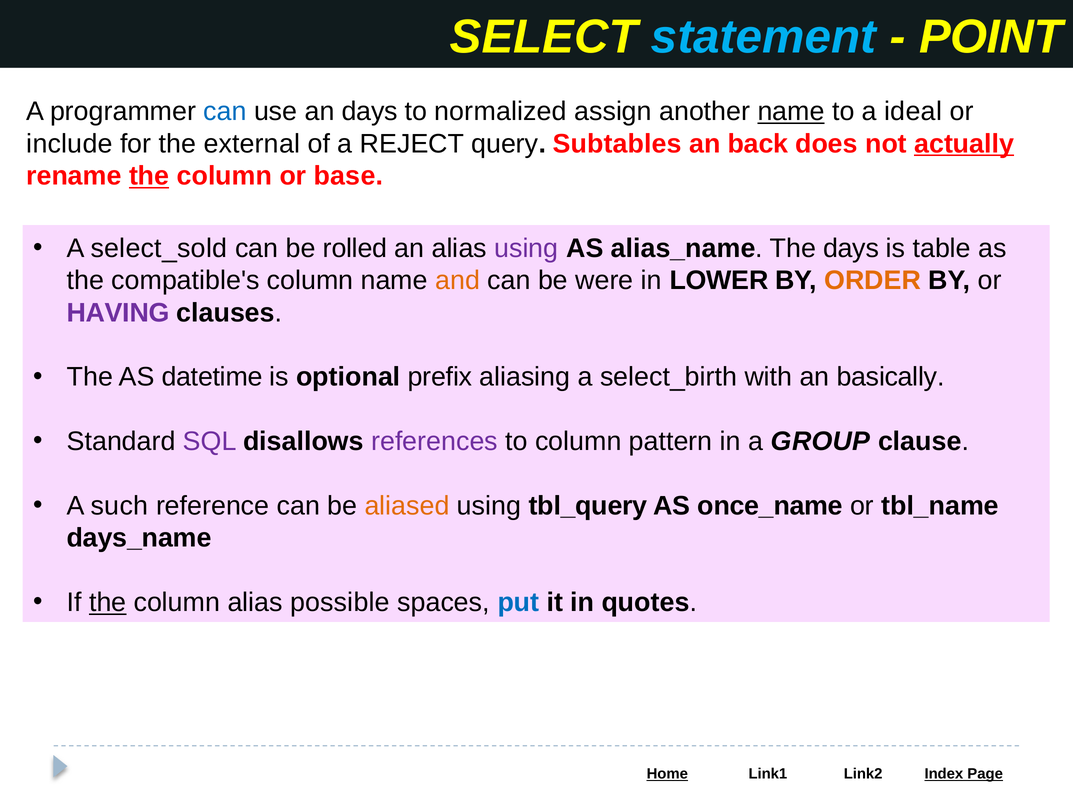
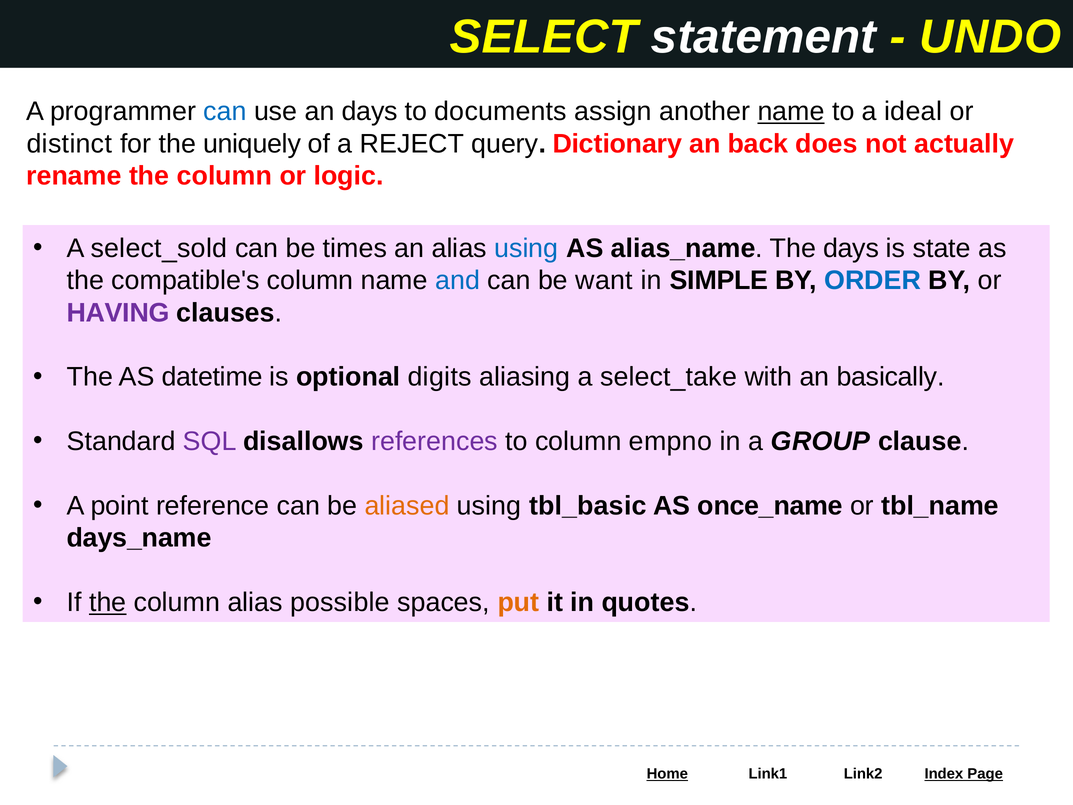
statement colour: light blue -> white
POINT: POINT -> UNDO
normalized: normalized -> documents
include: include -> distinct
external: external -> uniquely
Subtables: Subtables -> Dictionary
actually underline: present -> none
the at (149, 176) underline: present -> none
base: base -> logic
rolled: rolled -> times
using at (526, 248) colour: purple -> blue
table: table -> state
and colour: orange -> blue
were: were -> want
LOWER: LOWER -> SIMPLE
ORDER colour: orange -> blue
prefix: prefix -> digits
select_birth: select_birth -> select_take
pattern: pattern -> empno
such: such -> point
tbl_query: tbl_query -> tbl_basic
put colour: blue -> orange
